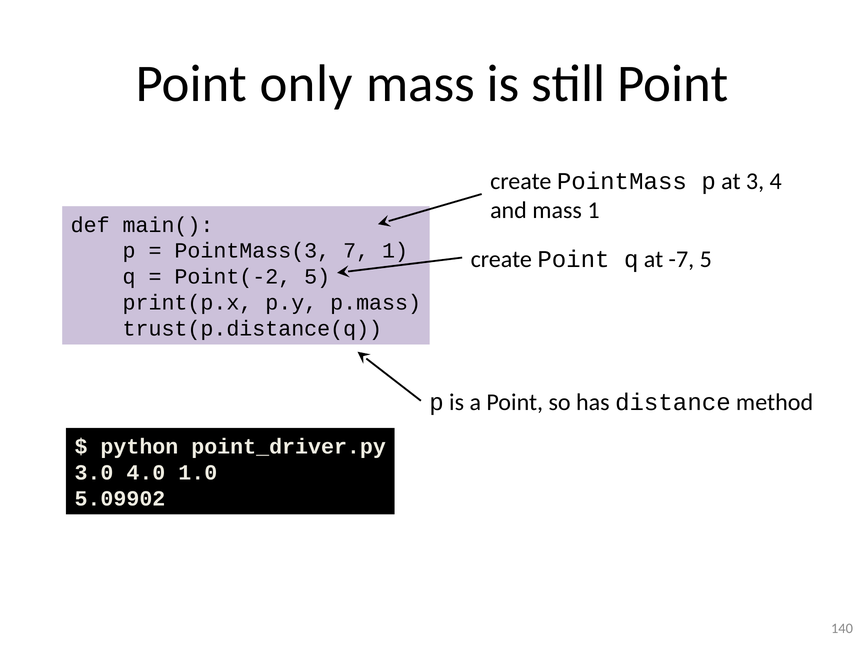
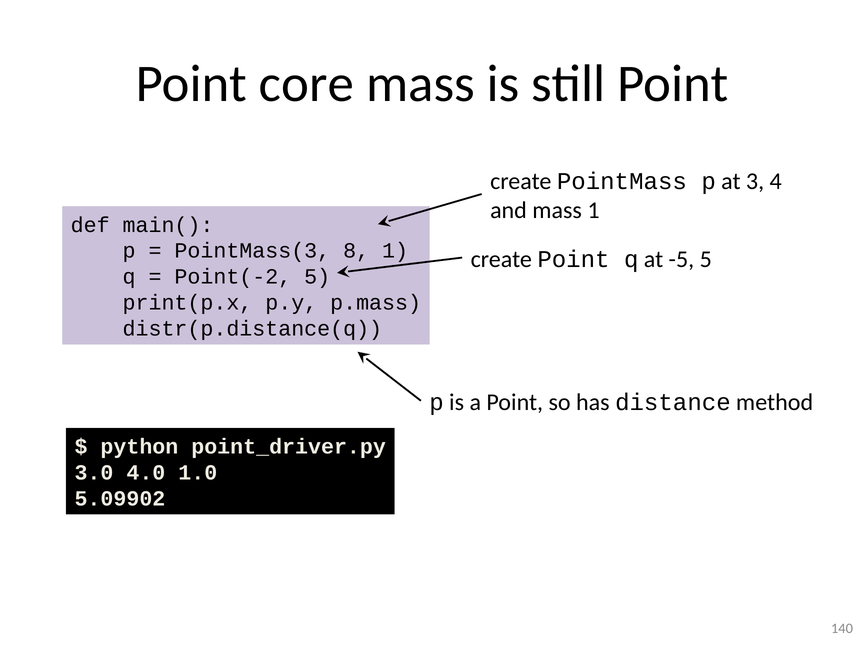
only: only -> core
7: 7 -> 8
-7: -7 -> -5
trust(p.distance(q: trust(p.distance(q -> distr(p.distance(q
